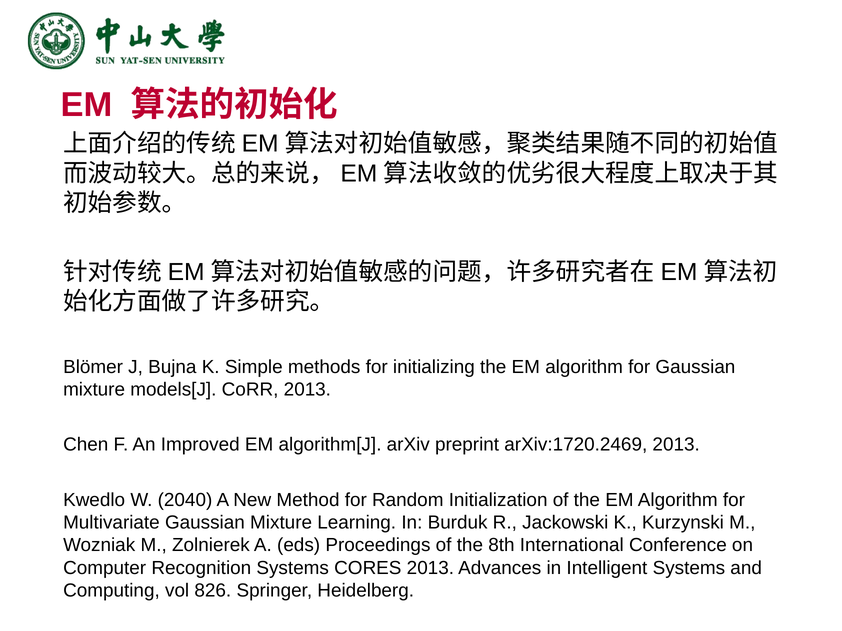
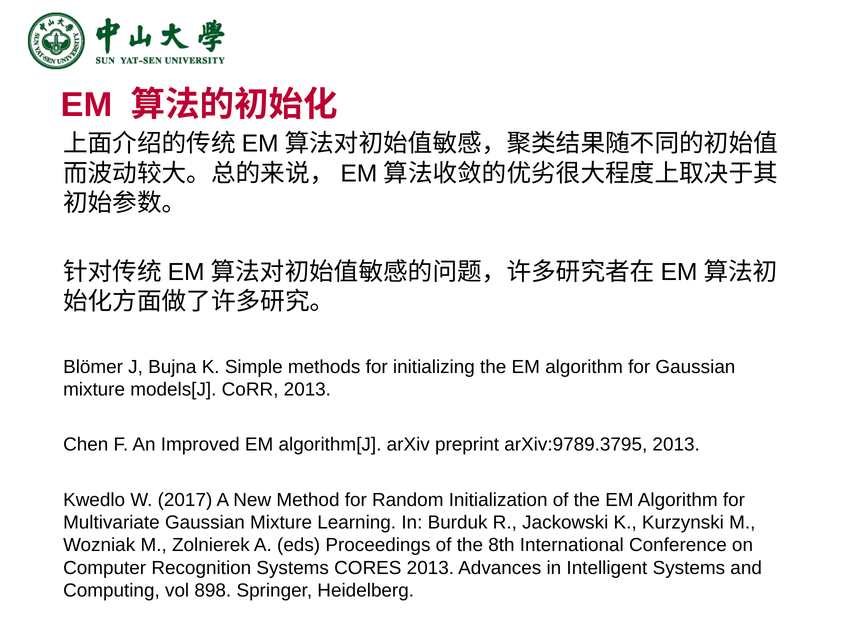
arXiv:1720.2469: arXiv:1720.2469 -> arXiv:9789.3795
2040: 2040 -> 2017
826: 826 -> 898
